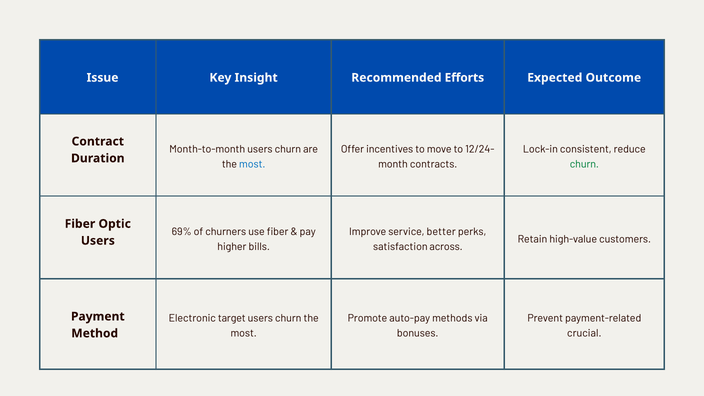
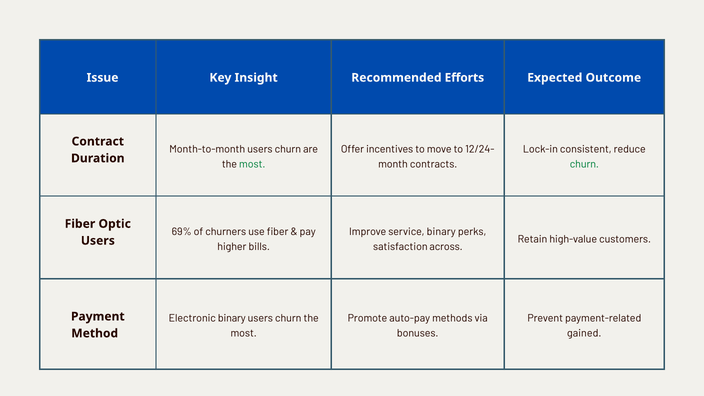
most at (252, 164) colour: blue -> green
service better: better -> binary
Electronic target: target -> binary
crucial: crucial -> gained
